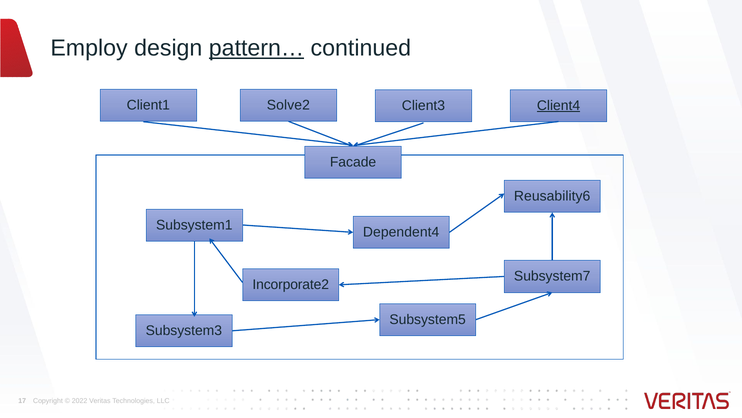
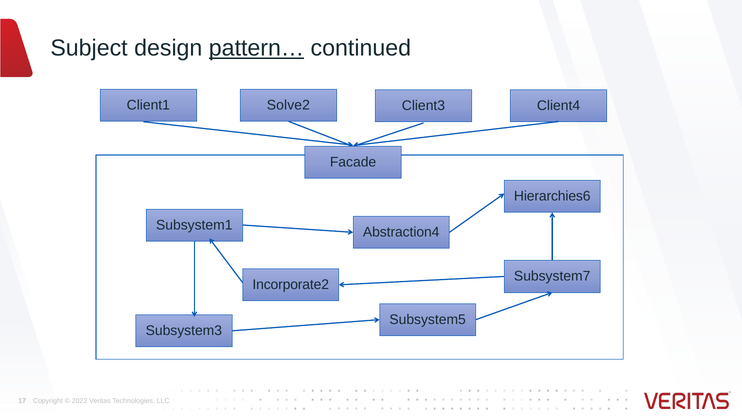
Employ: Employ -> Subject
Client4 underline: present -> none
Reusability6: Reusability6 -> Hierarchies6
Dependent4: Dependent4 -> Abstraction4
